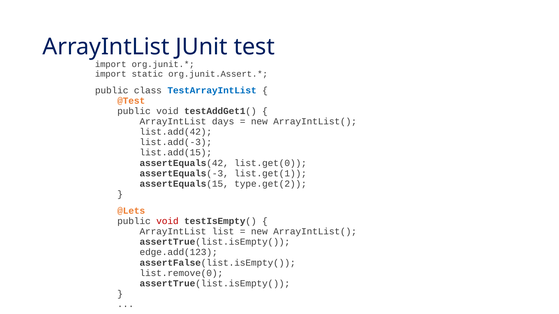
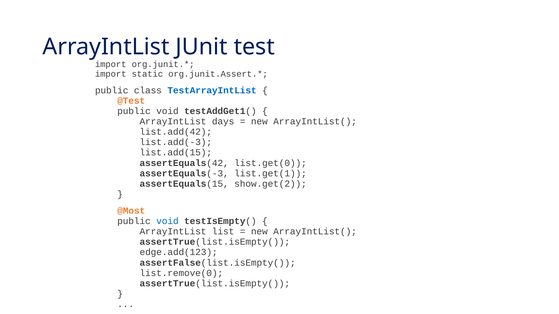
type.get(2: type.get(2 -> show.get(2
@Lets: @Lets -> @Most
void at (167, 221) colour: red -> blue
